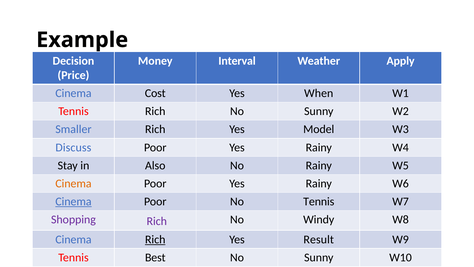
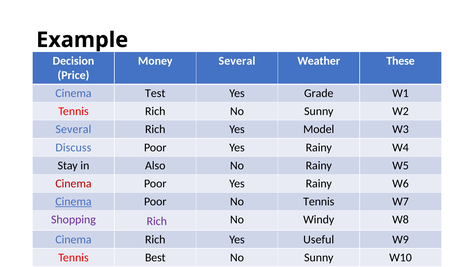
Money Interval: Interval -> Several
Apply: Apply -> These
Cost: Cost -> Test
When: When -> Grade
Smaller at (73, 129): Smaller -> Several
Cinema at (73, 183) colour: orange -> red
Rich at (155, 239) underline: present -> none
Result: Result -> Useful
